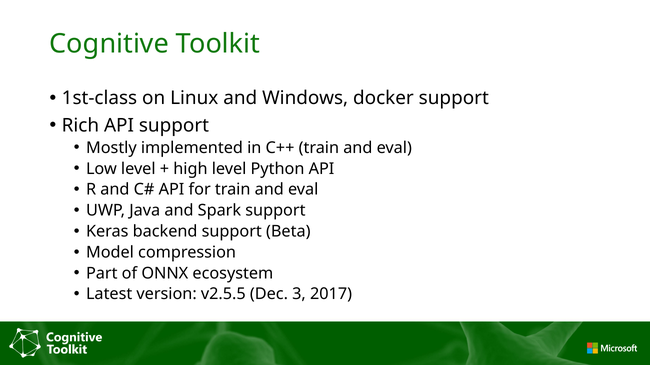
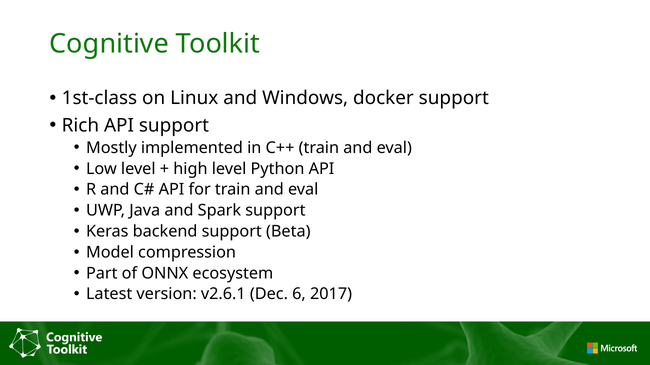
v2.5.5: v2.5.5 -> v2.6.1
3: 3 -> 6
